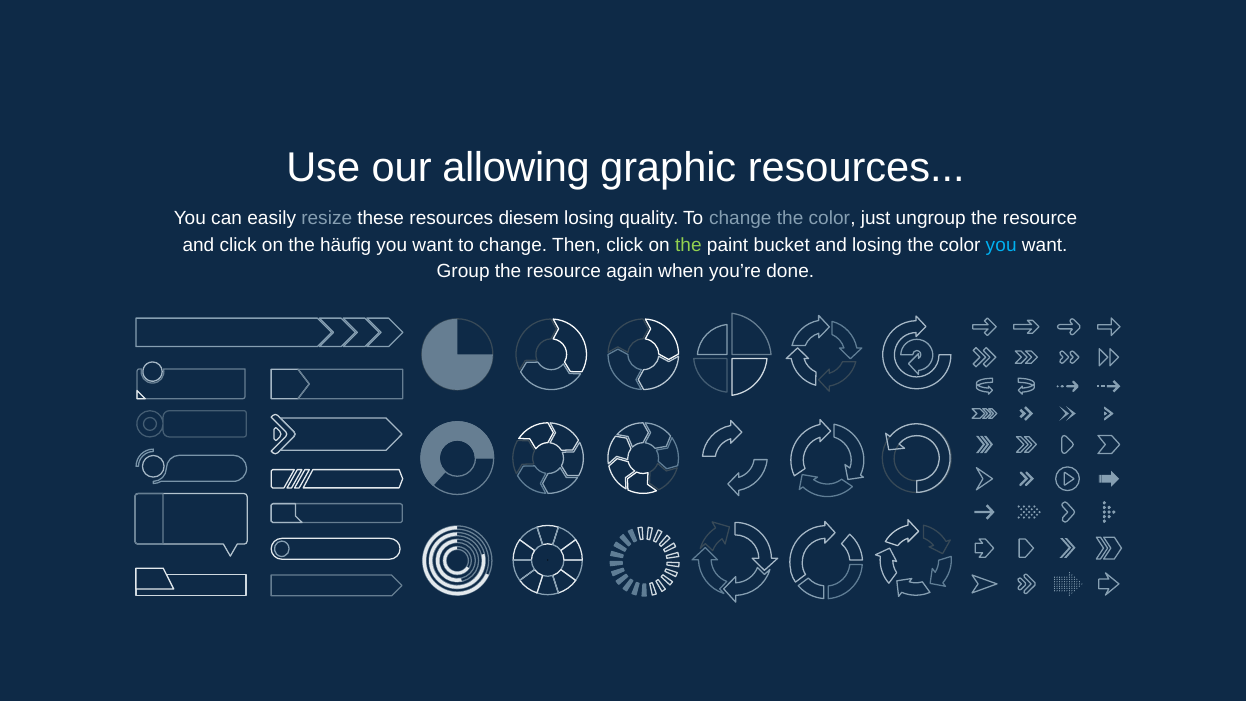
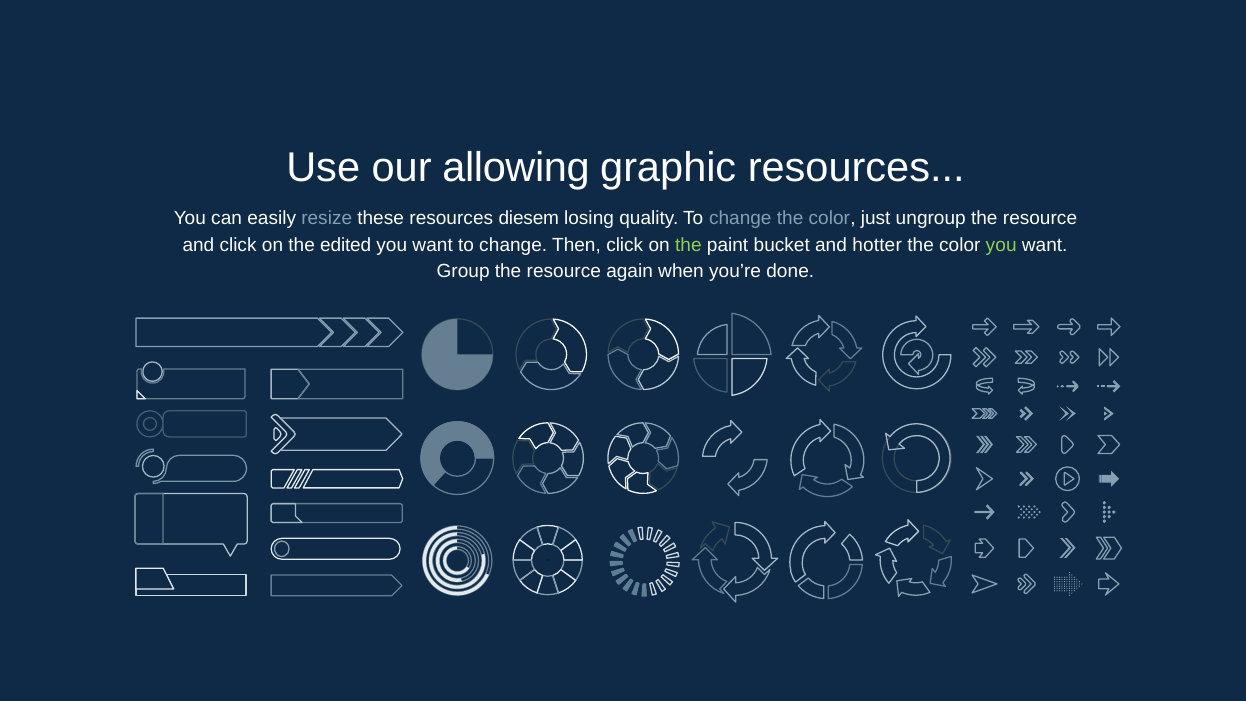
häufig: häufig -> edited
and losing: losing -> hotter
you at (1001, 245) colour: light blue -> light green
